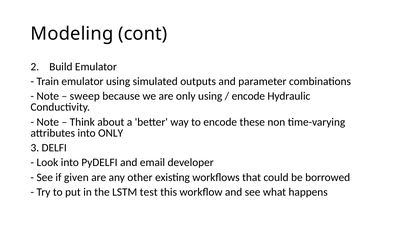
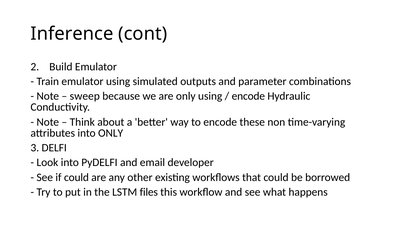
Modeling: Modeling -> Inference
if given: given -> could
test: test -> files
